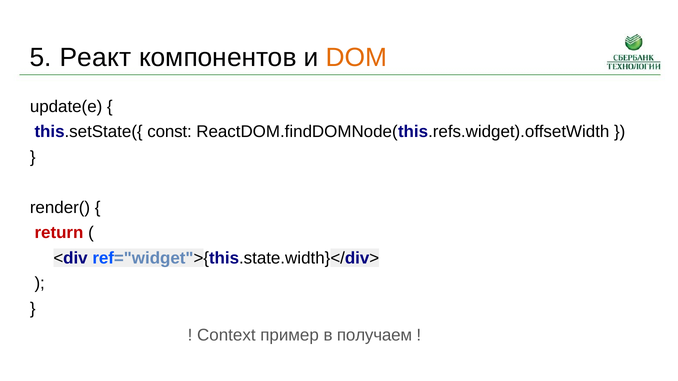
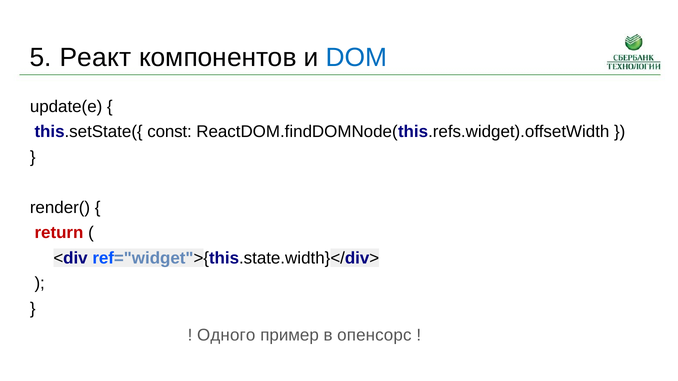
DOM colour: orange -> blue
Context: Context -> Одного
получаем: получаем -> опенсорc
